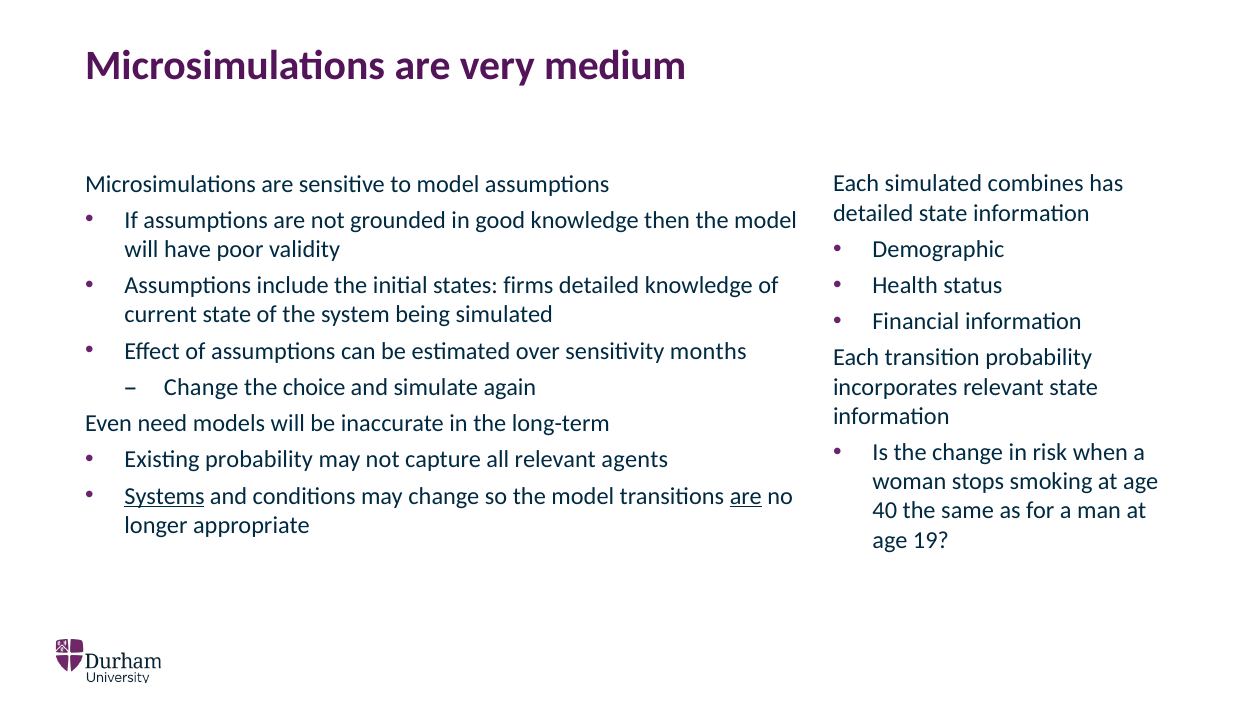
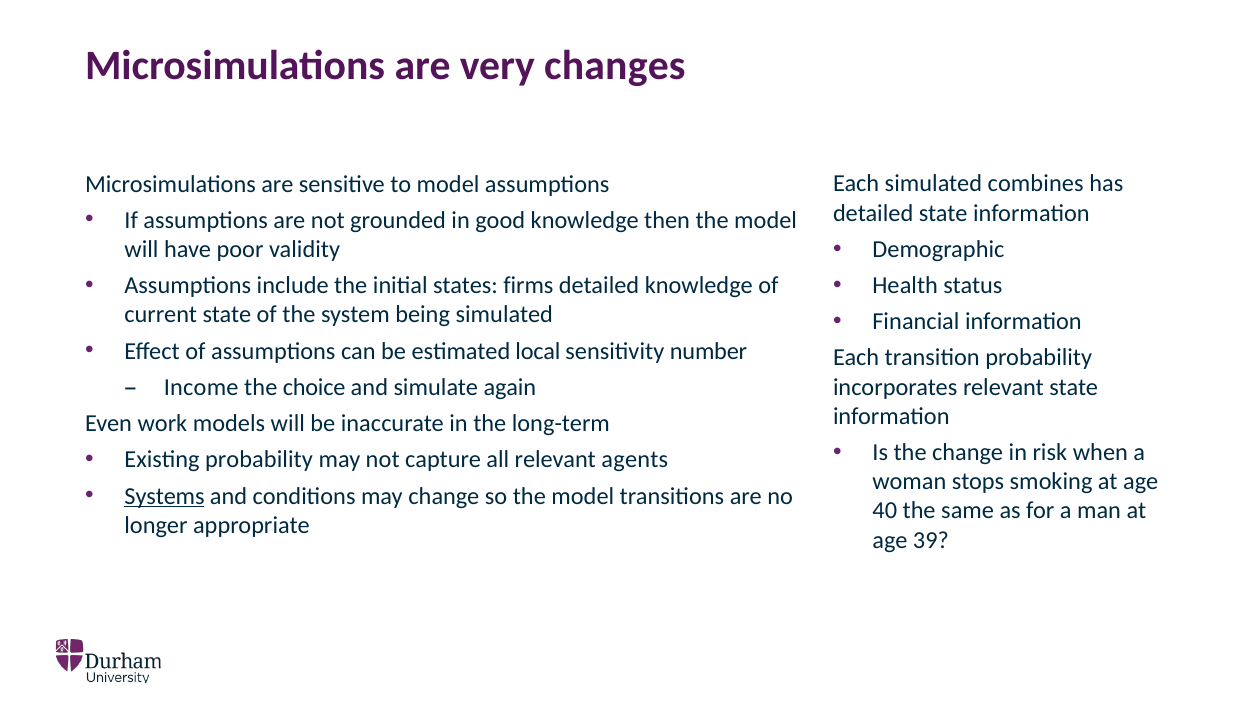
medium: medium -> changes
over: over -> local
months: months -> number
Change at (201, 387): Change -> Income
need: need -> work
are at (746, 496) underline: present -> none
19: 19 -> 39
